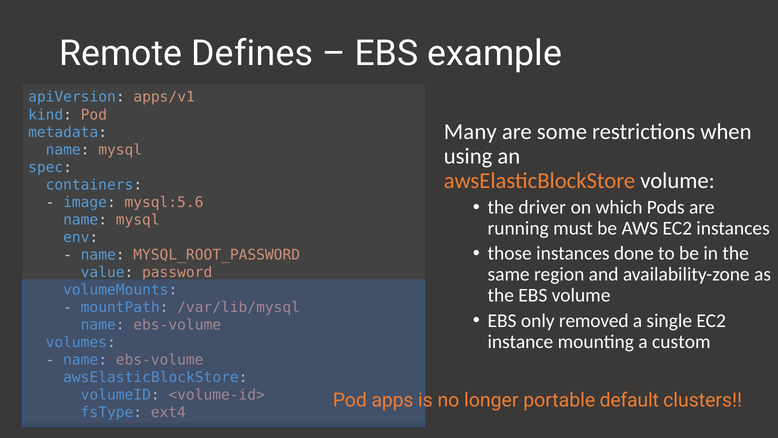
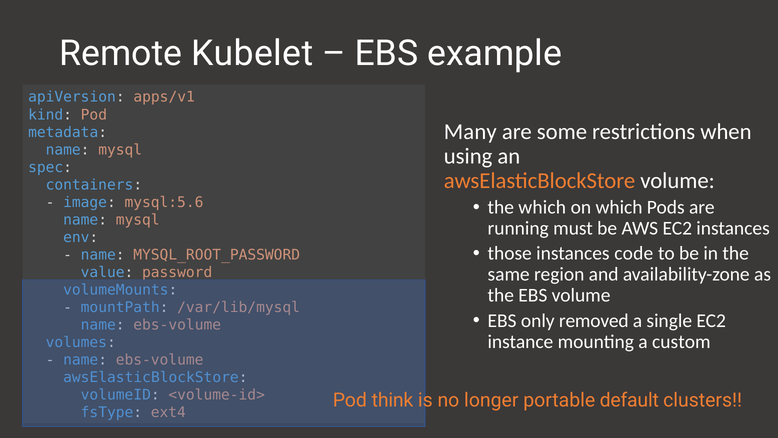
Defines: Defines -> Kubelet
the driver: driver -> which
done: done -> code
apps: apps -> think
